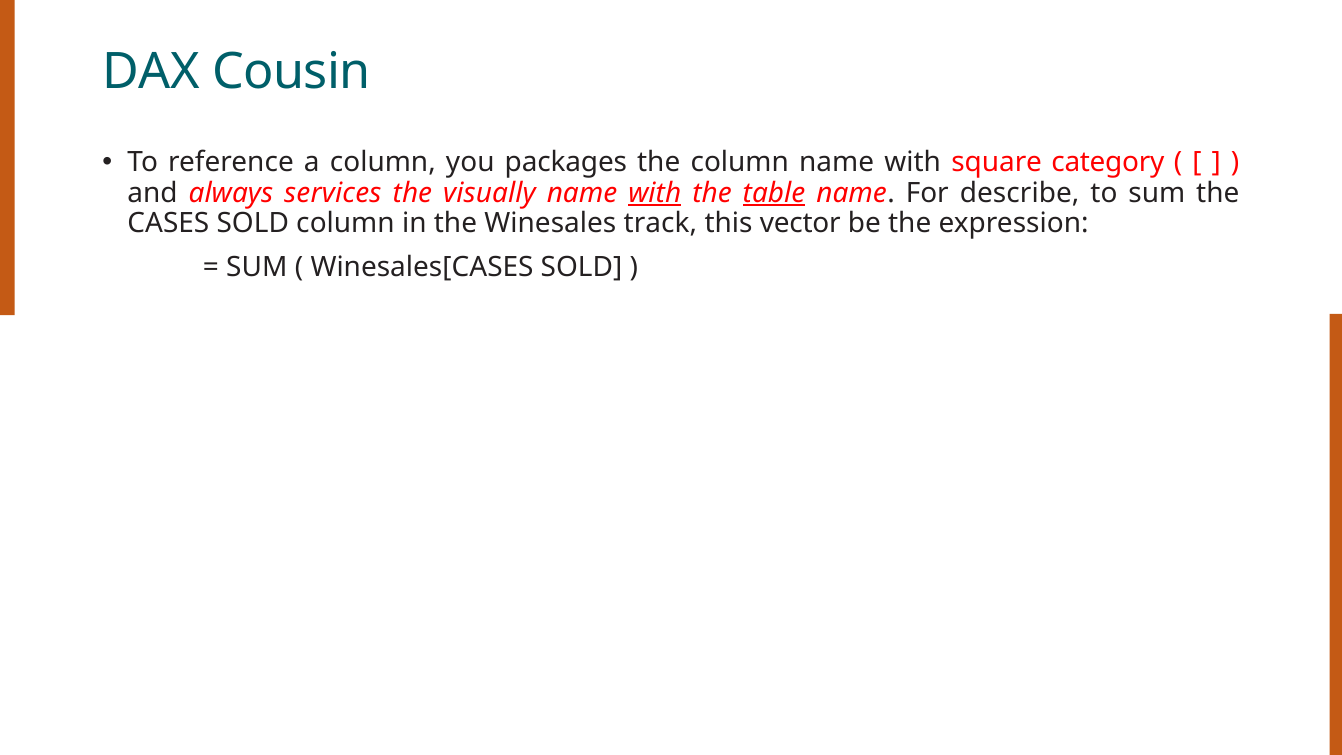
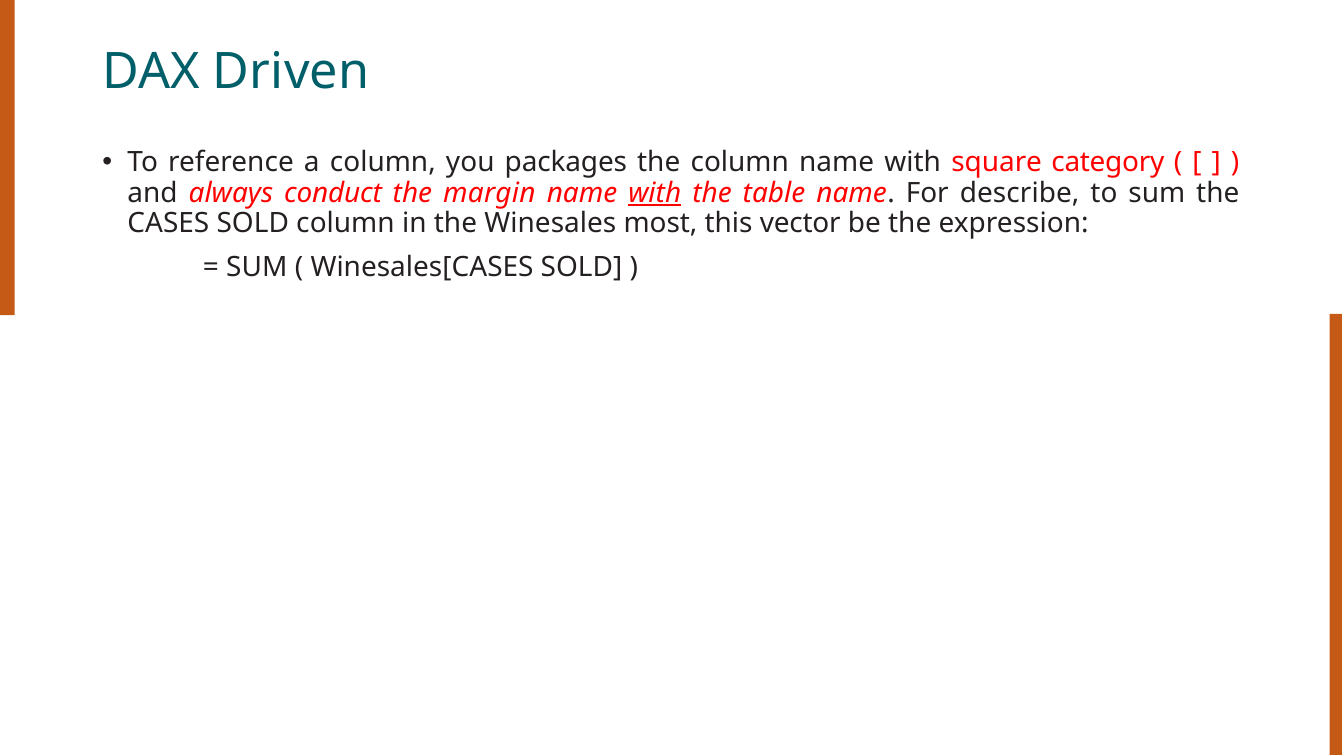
Cousin: Cousin -> Driven
services: services -> conduct
visually: visually -> margin
table underline: present -> none
track: track -> most
